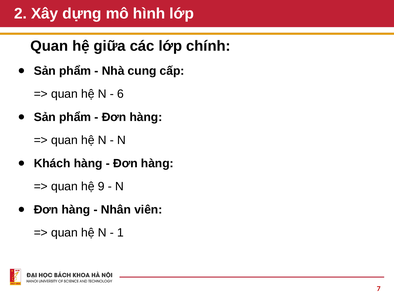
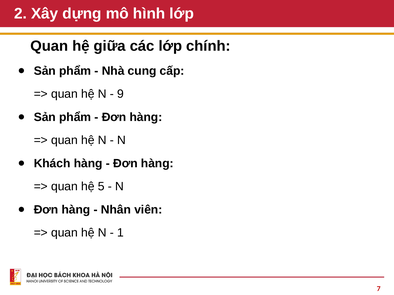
6: 6 -> 9
9: 9 -> 5
